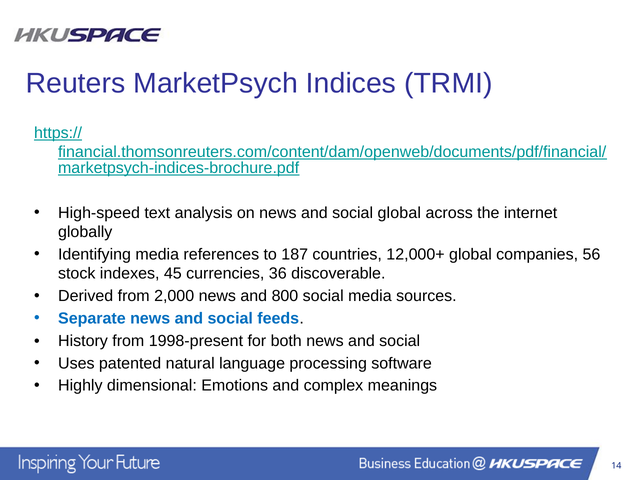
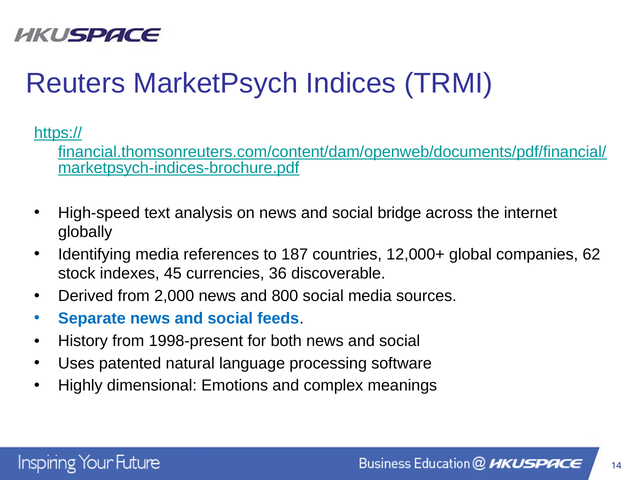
social global: global -> bridge
56: 56 -> 62
